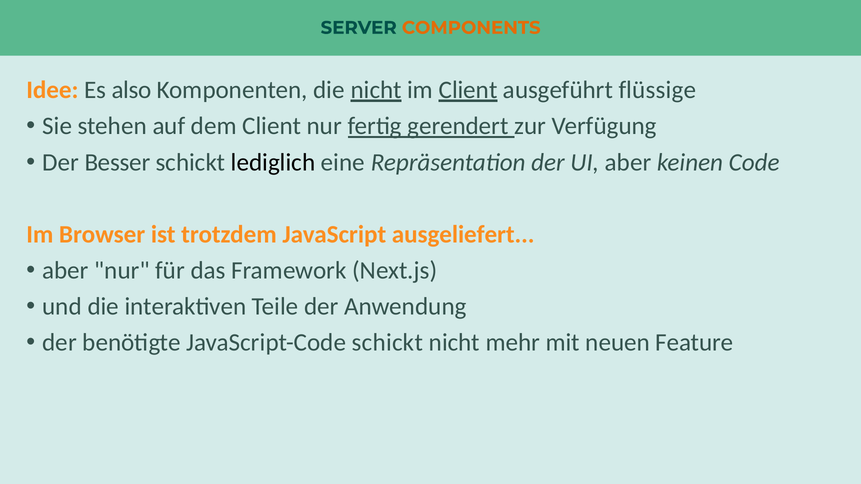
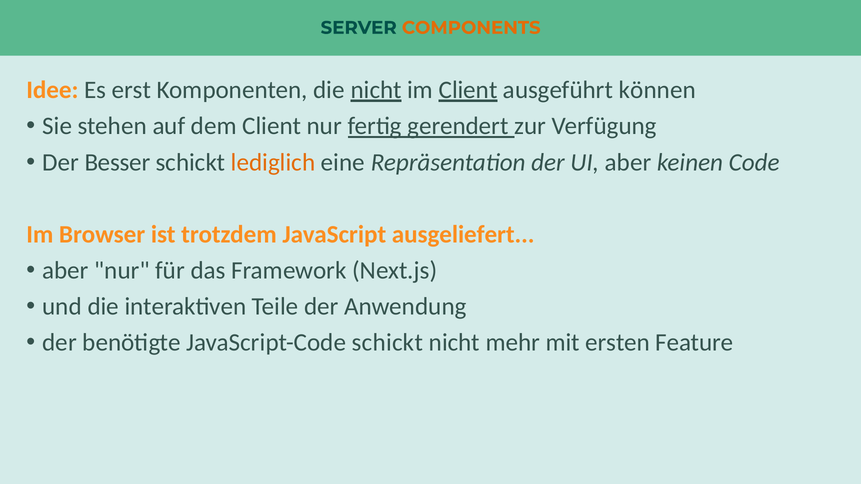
also: also -> erst
flüssige: flüssige -> können
lediglich colour: black -> orange
neuen: neuen -> ersten
